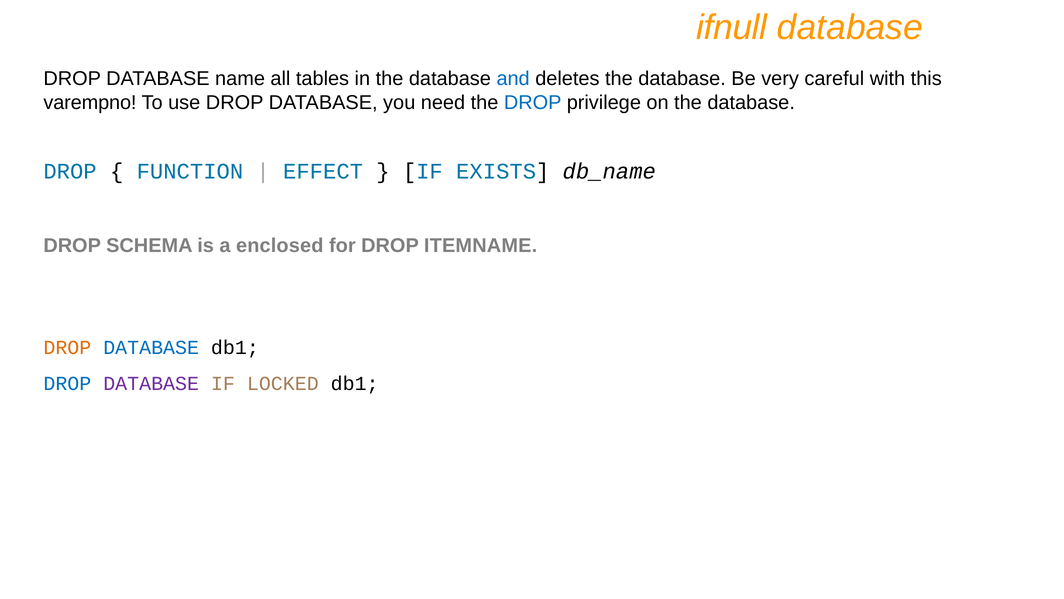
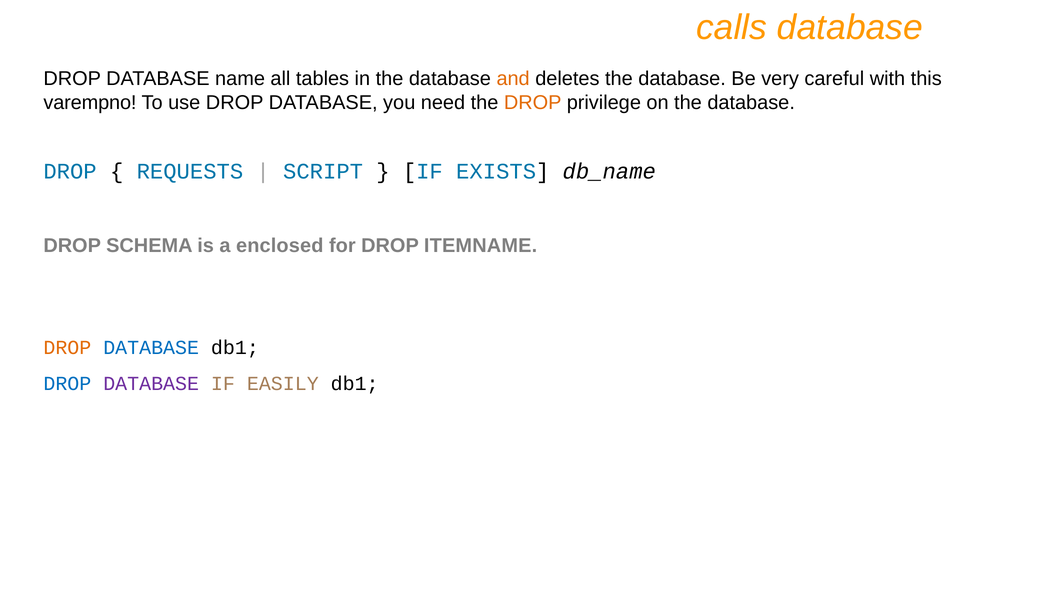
ifnull: ifnull -> calls
and colour: blue -> orange
DROP at (533, 103) colour: blue -> orange
FUNCTION: FUNCTION -> REQUESTS
EFFECT: EFFECT -> SCRIPT
LOCKED: LOCKED -> EASILY
